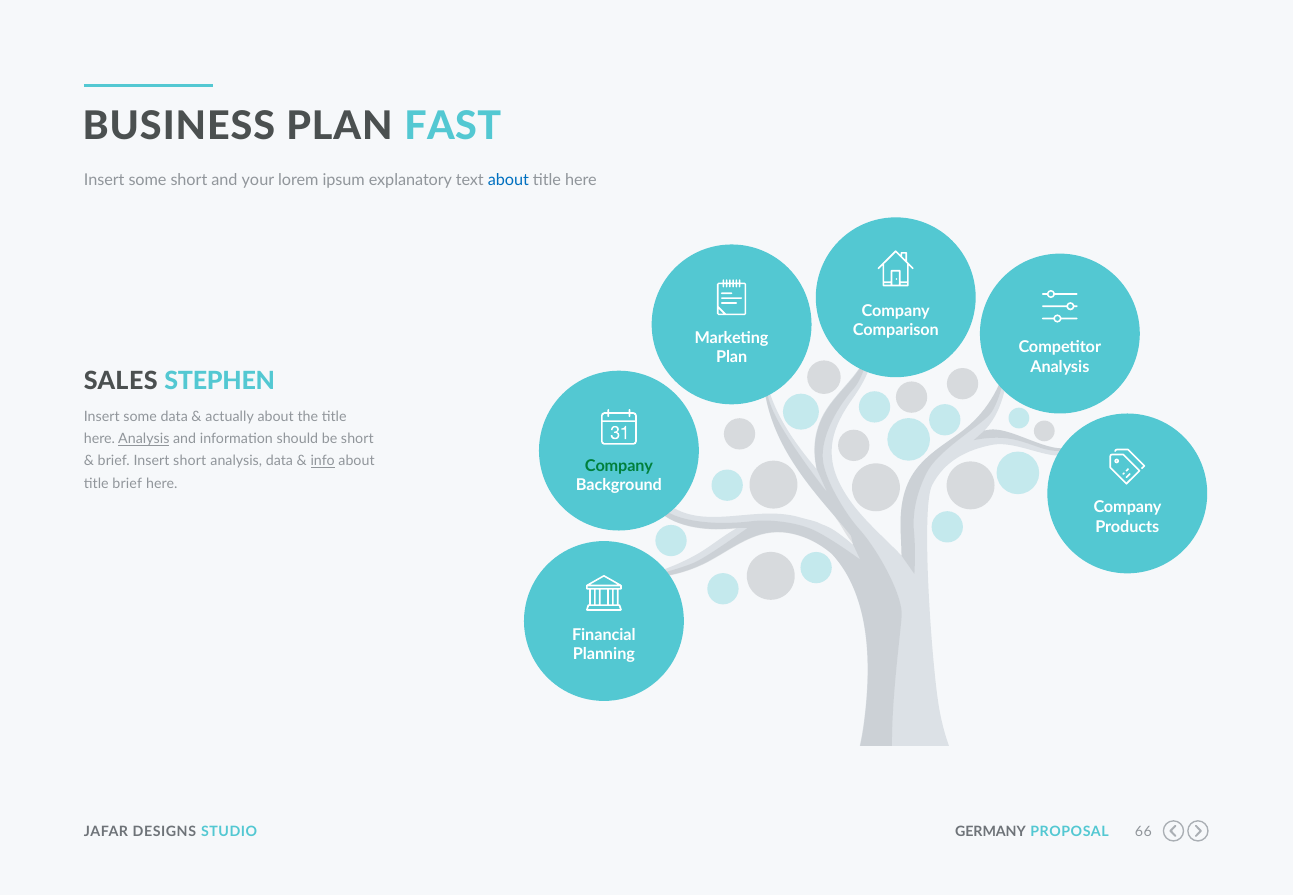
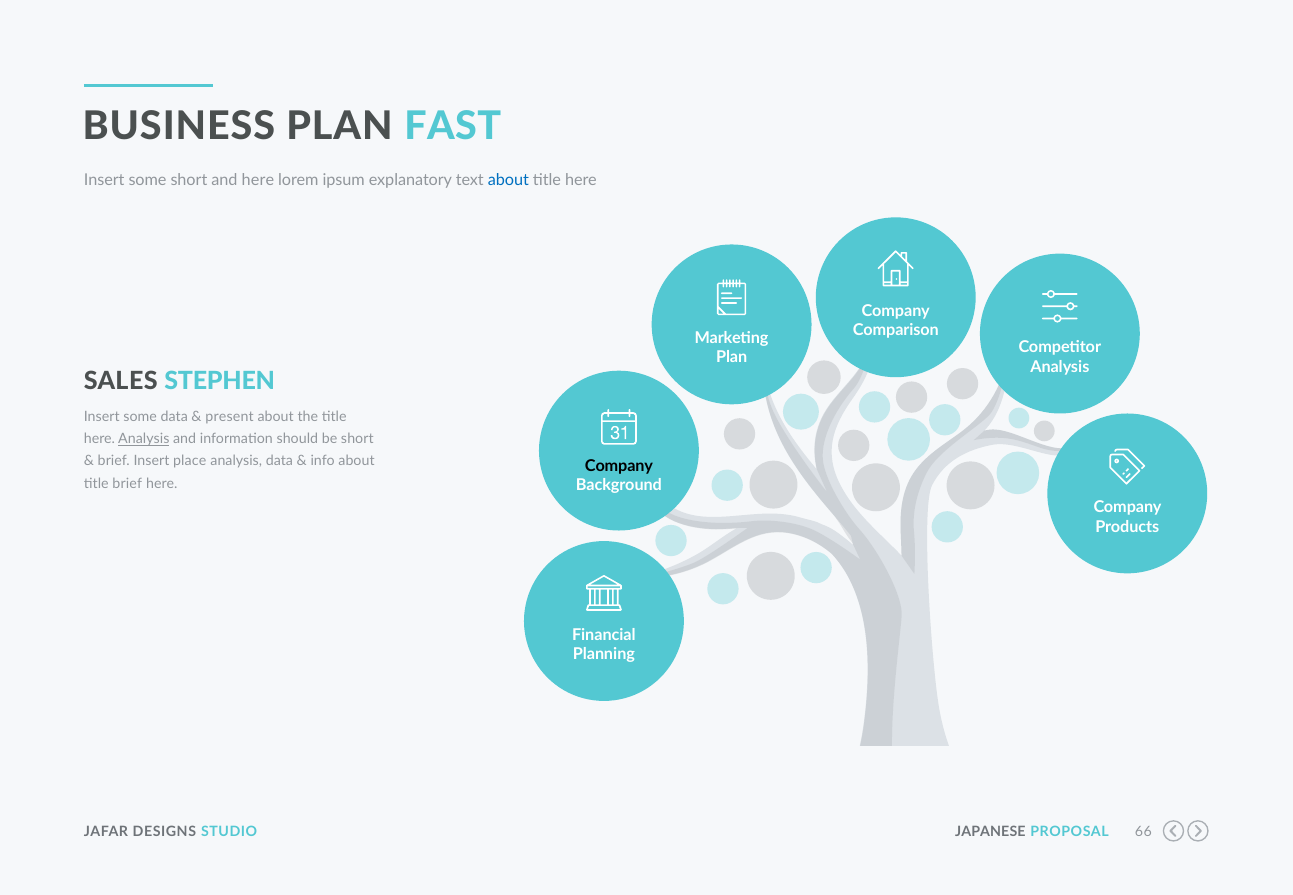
and your: your -> here
actually: actually -> present
Insert short: short -> place
info underline: present -> none
Company at (619, 466) colour: green -> black
GERMANY: GERMANY -> JAPANESE
